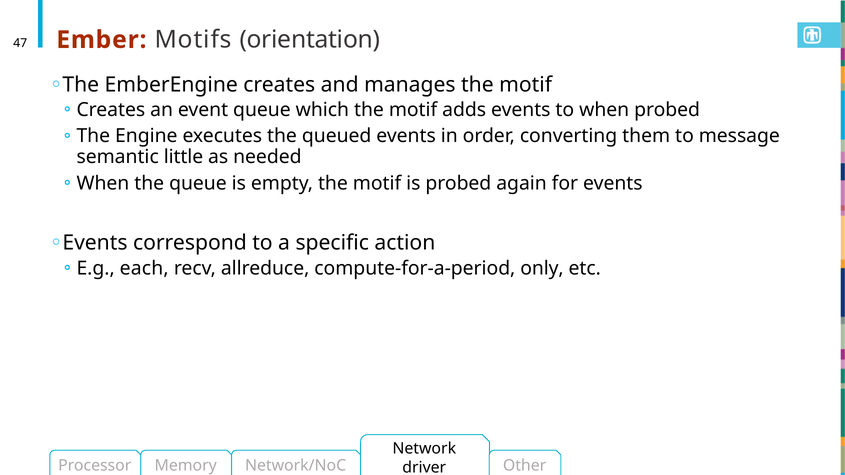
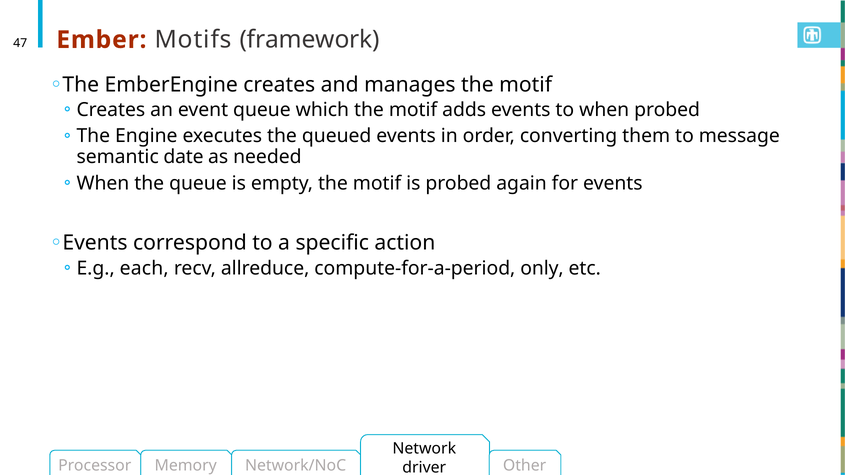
orientation: orientation -> framework
little: little -> date
